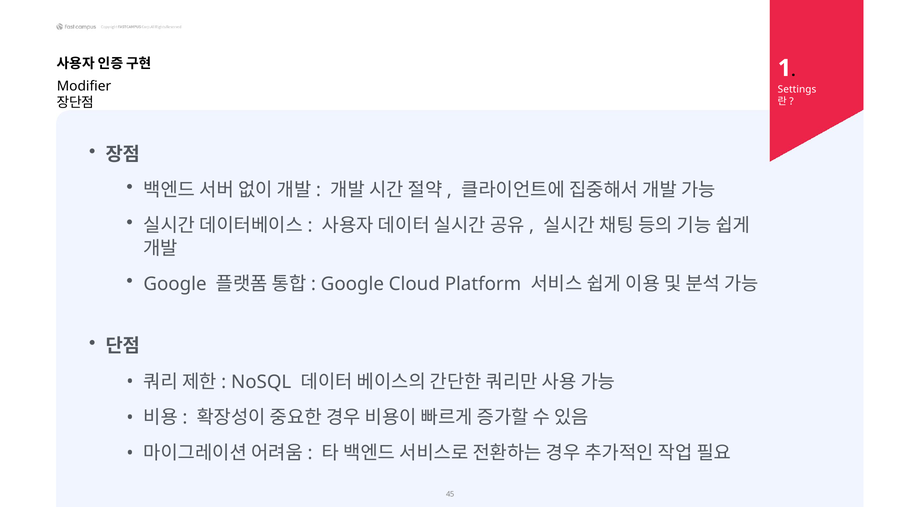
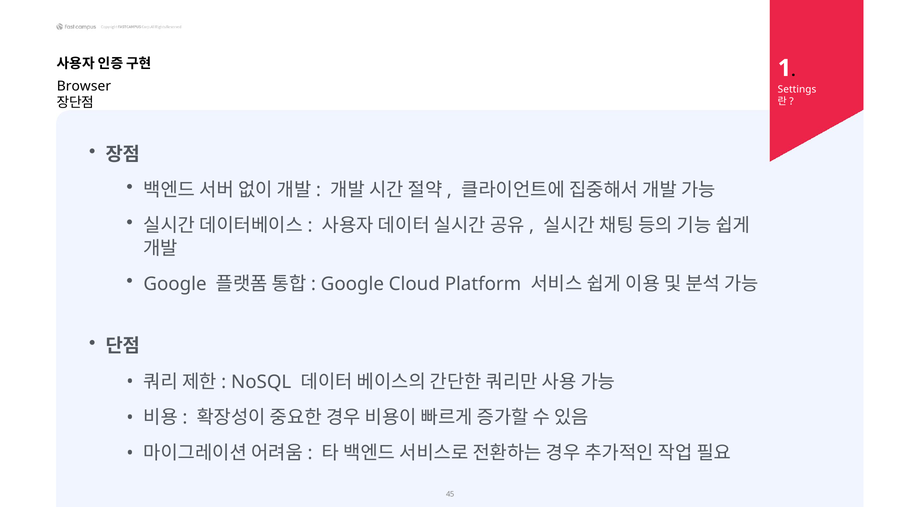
Modifier: Modifier -> Browser
